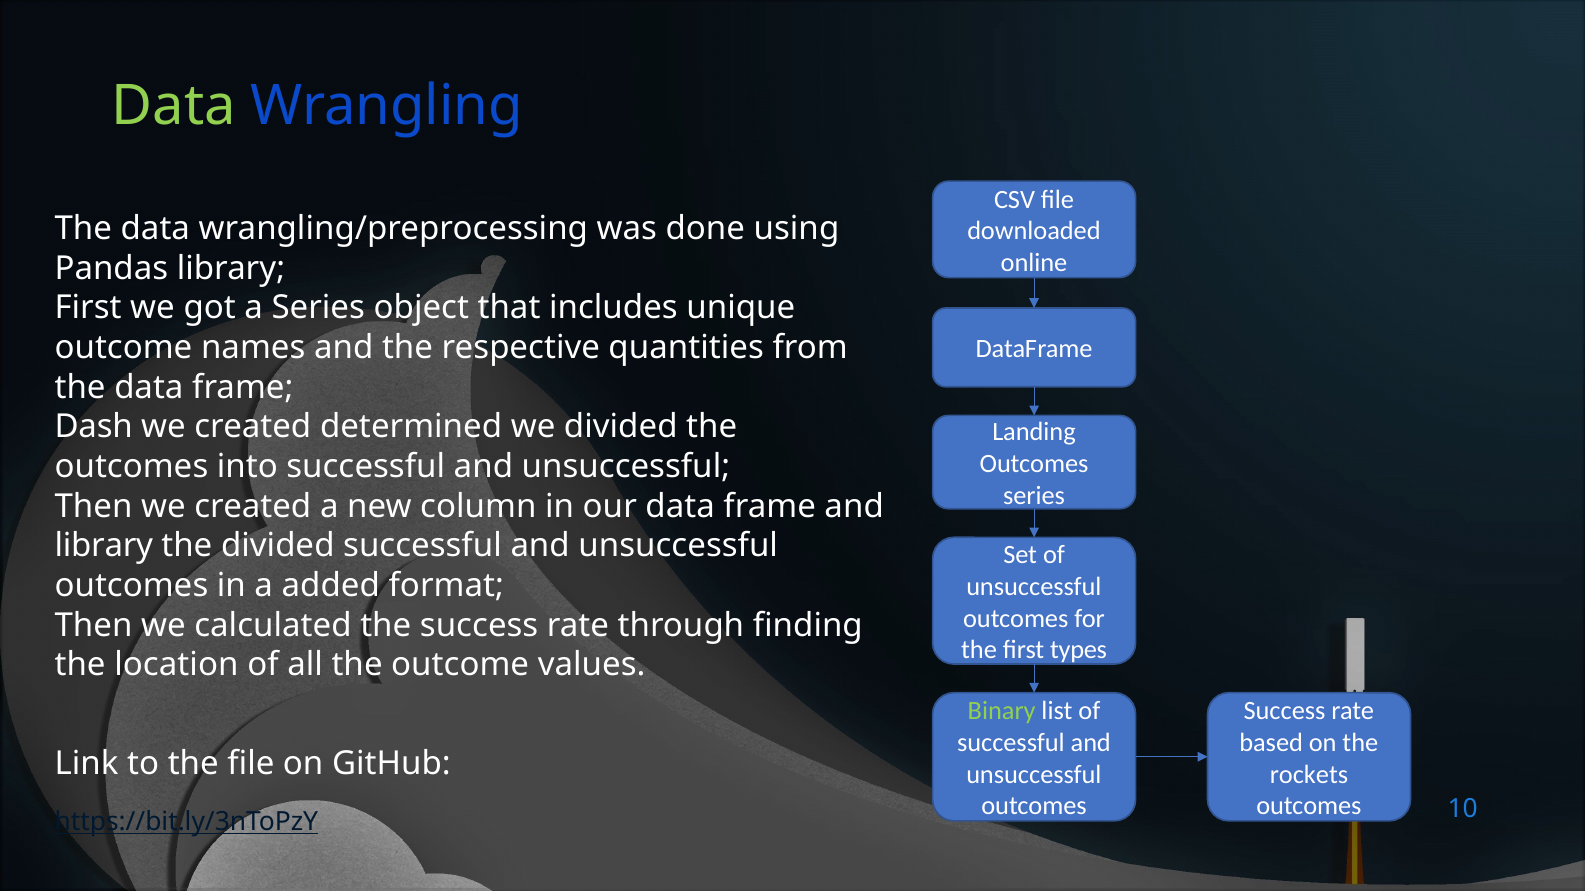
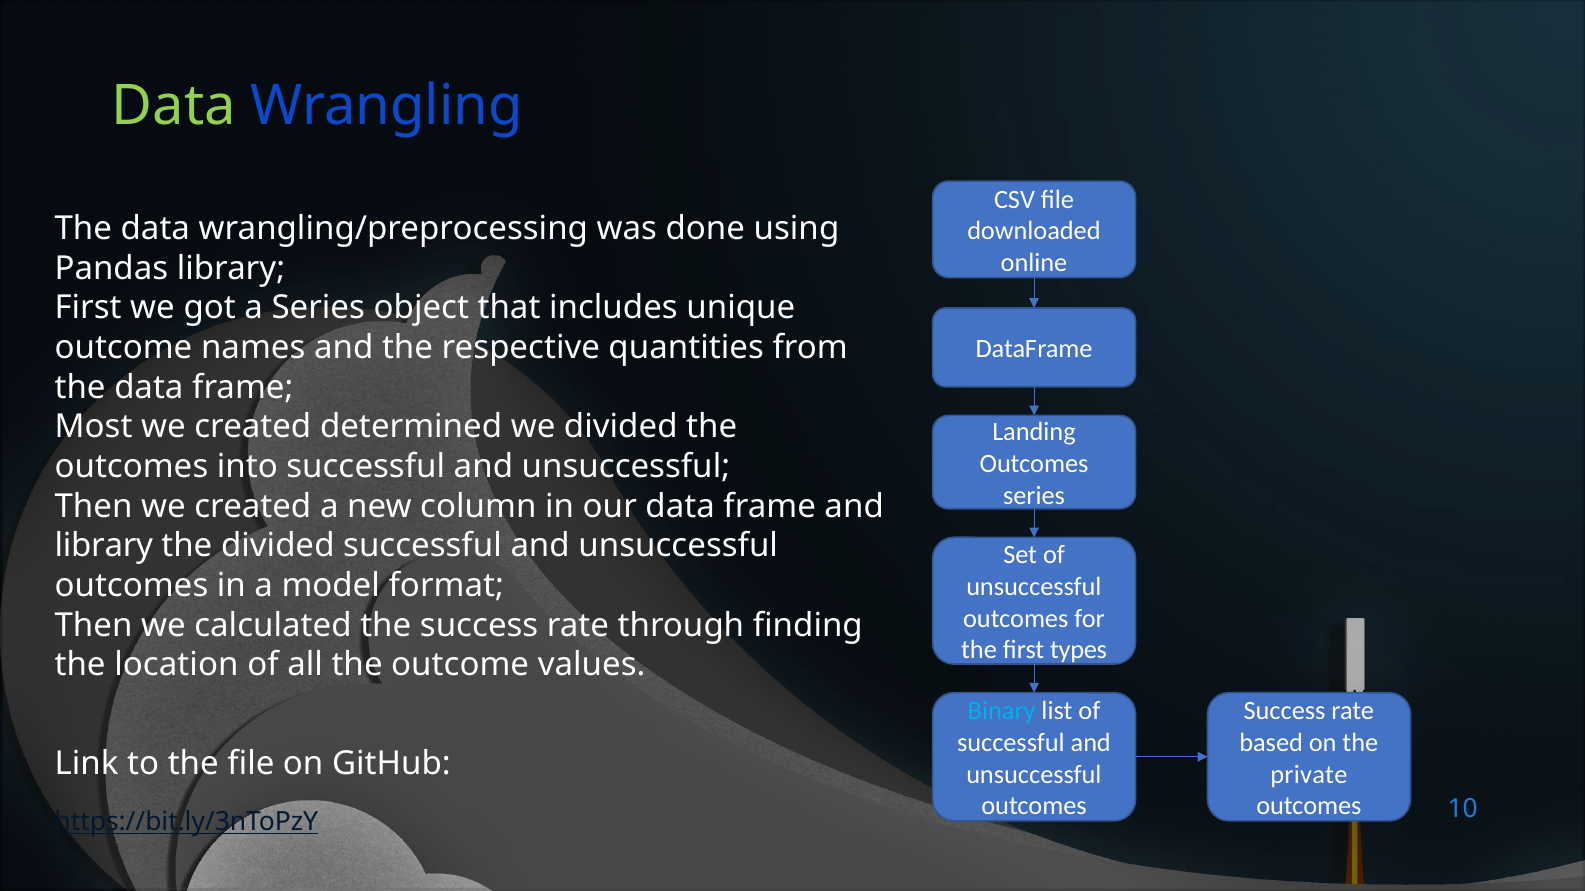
Dash: Dash -> Most
added: added -> model
Binary colour: light green -> light blue
rockets: rockets -> private
